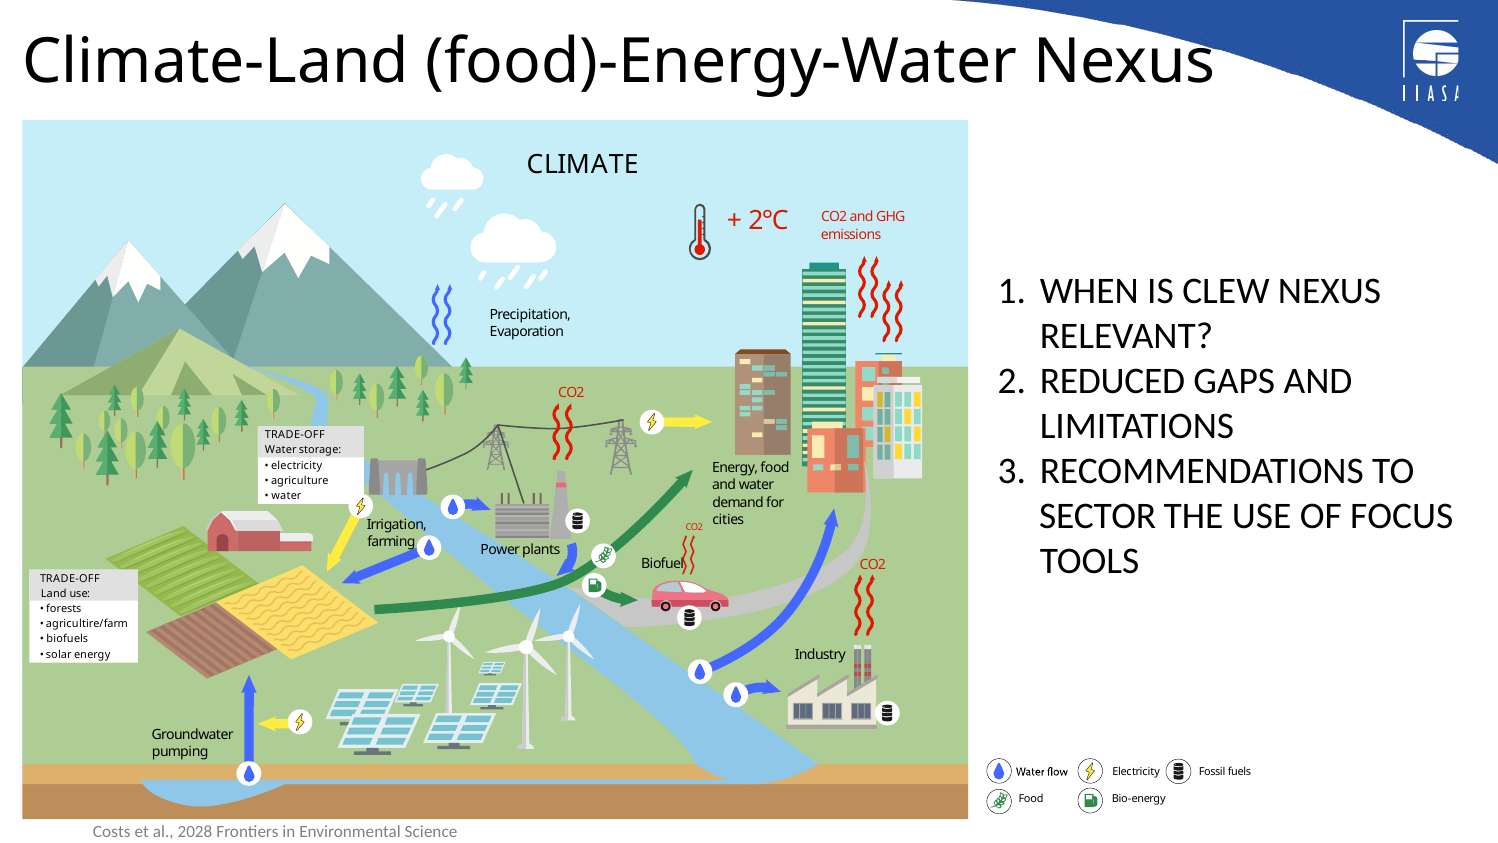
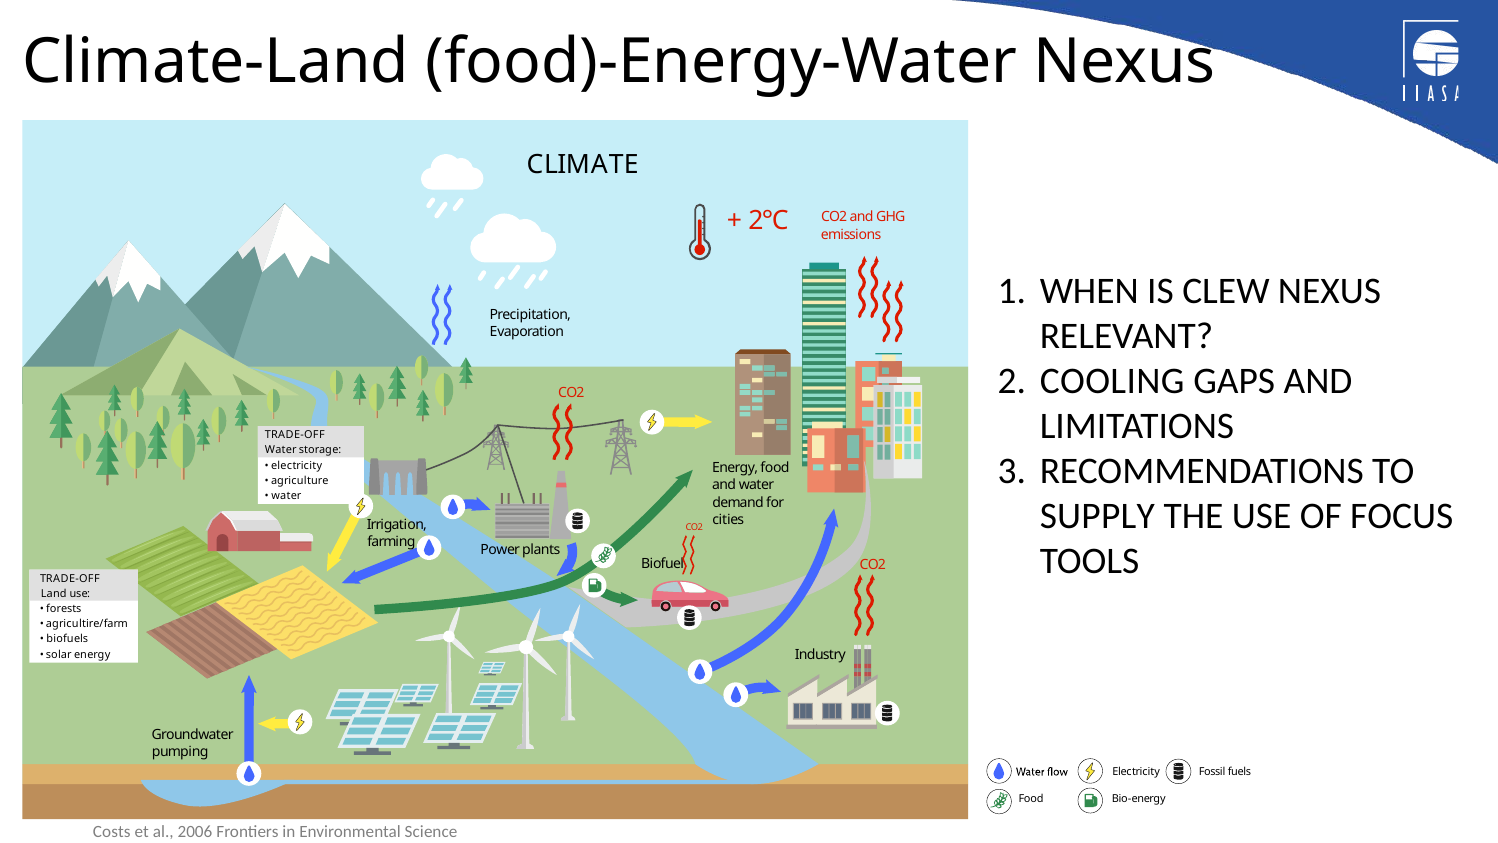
REDUCED: REDUCED -> COOLING
SECTOR: SECTOR -> SUPPLY
2028: 2028 -> 2006
